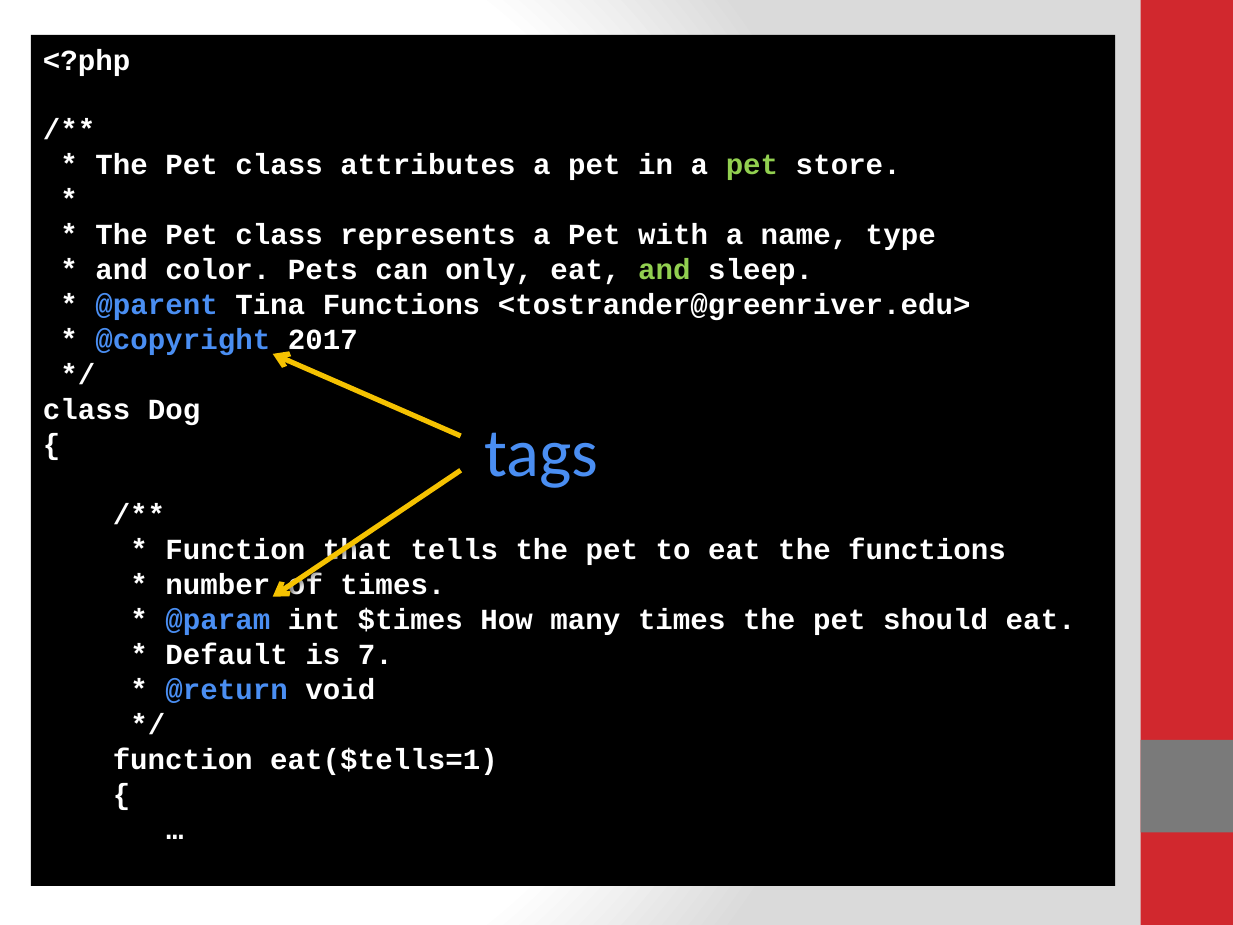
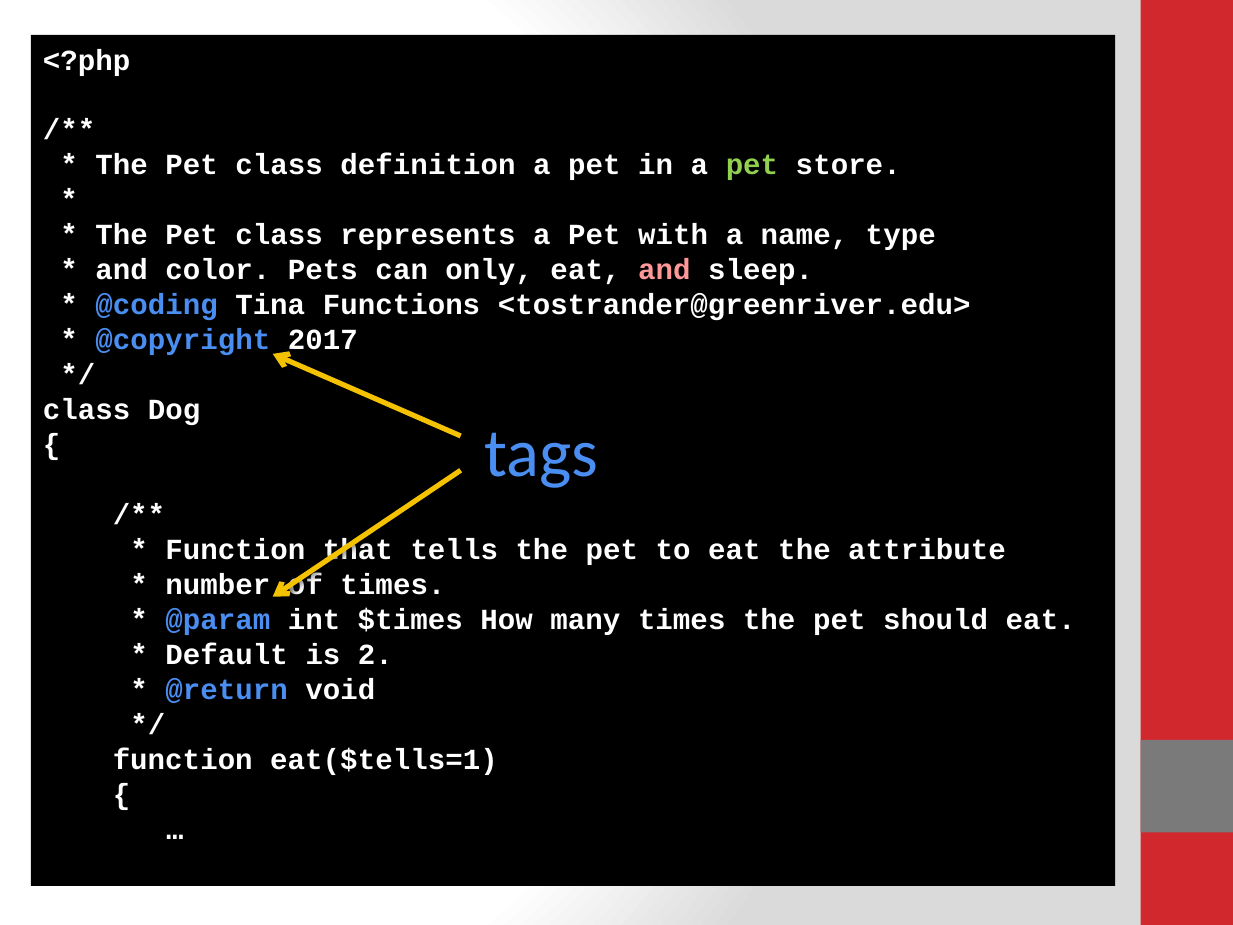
attributes: attributes -> definition
and at (664, 270) colour: light green -> pink
@parent: @parent -> @coding
the functions: functions -> attribute
7: 7 -> 2
